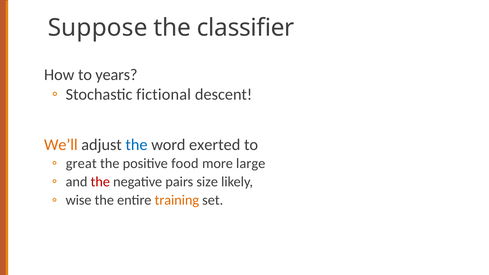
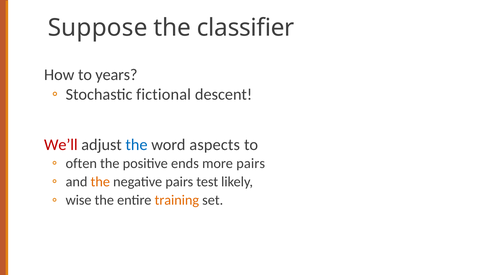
We’ll colour: orange -> red
exerted: exerted -> aspects
great: great -> often
food: food -> ends
more large: large -> pairs
the at (100, 182) colour: red -> orange
size: size -> test
